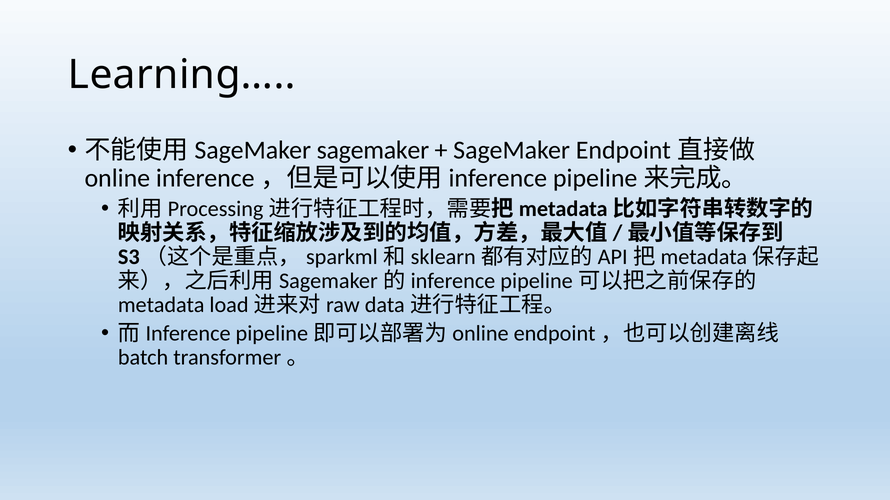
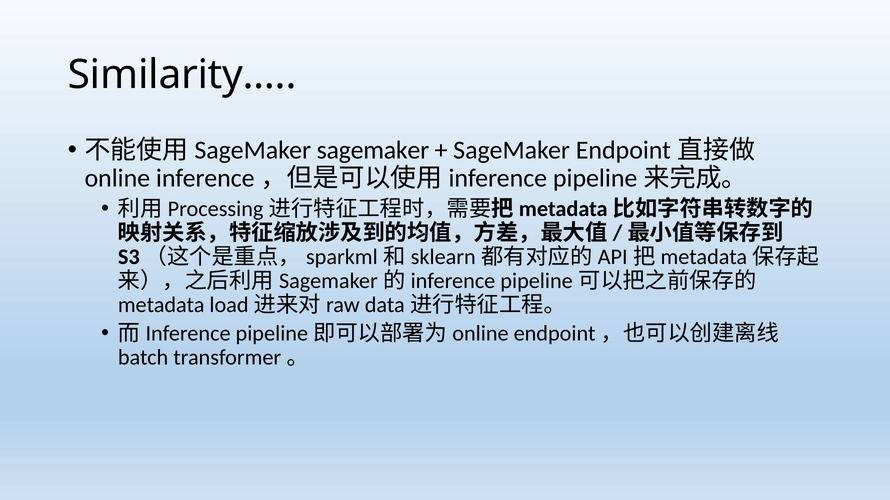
Learning…: Learning… -> Similarity…
